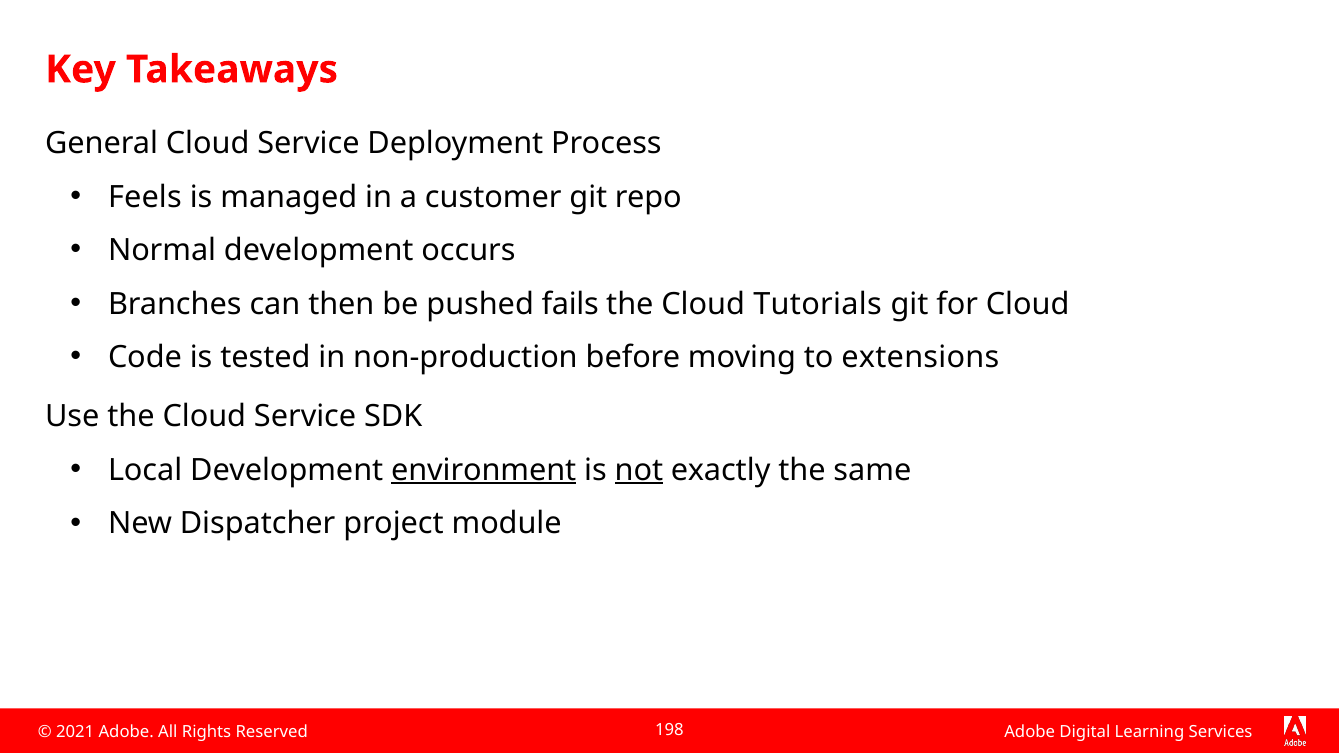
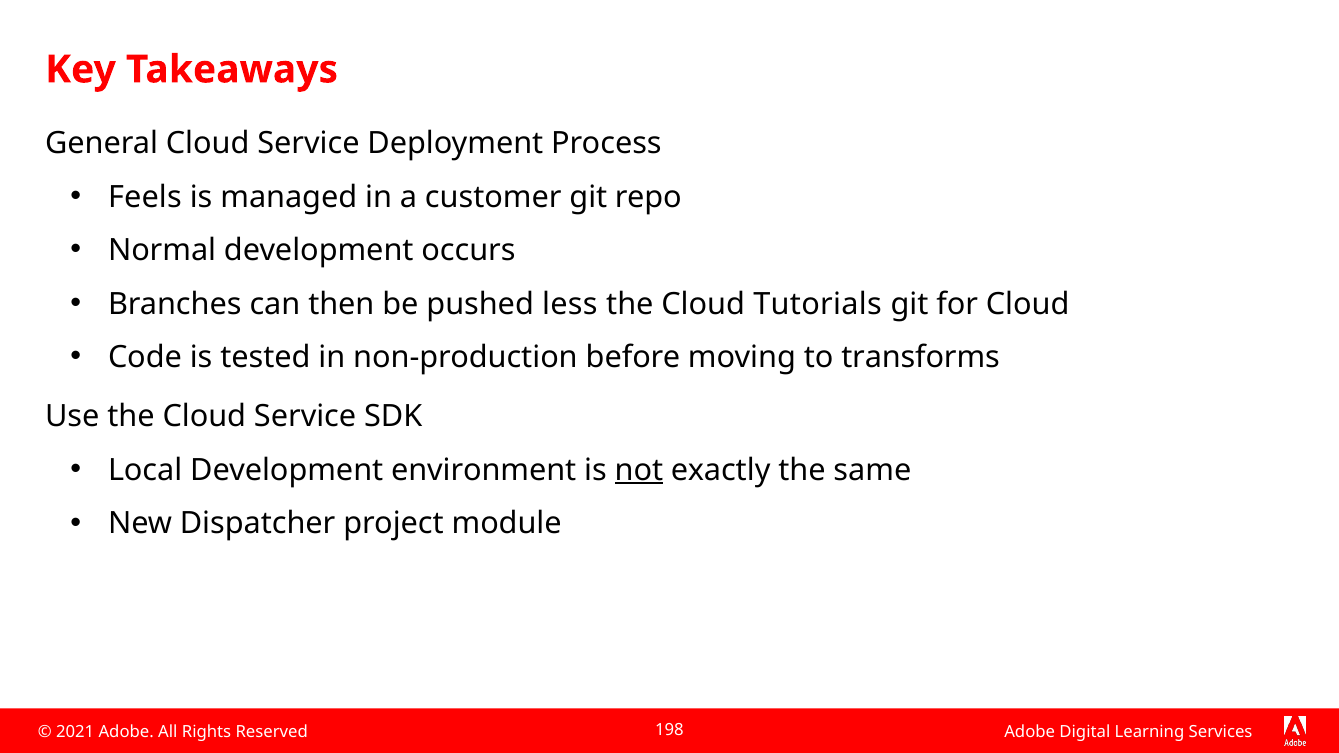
fails: fails -> less
extensions: extensions -> transforms
environment underline: present -> none
